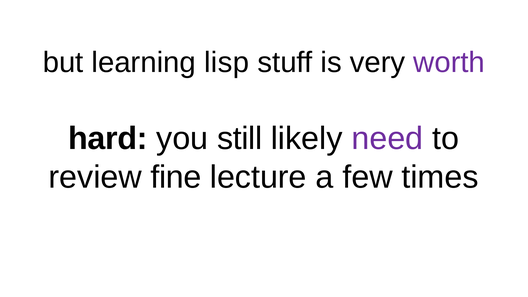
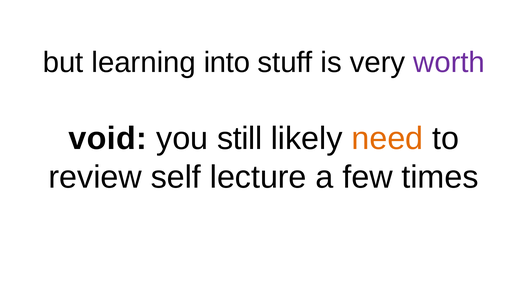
lisp: lisp -> into
hard: hard -> void
need colour: purple -> orange
fine: fine -> self
